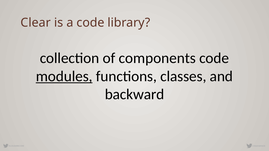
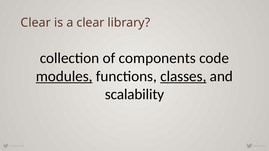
a code: code -> clear
classes underline: none -> present
backward: backward -> scalability
